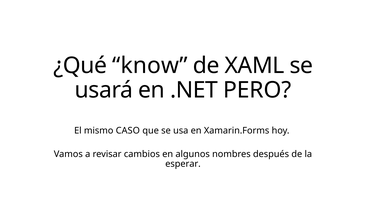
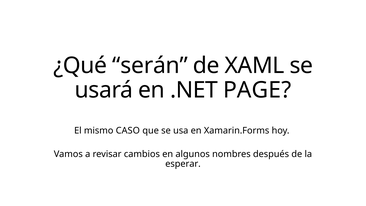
know: know -> serán
PERO: PERO -> PAGE
